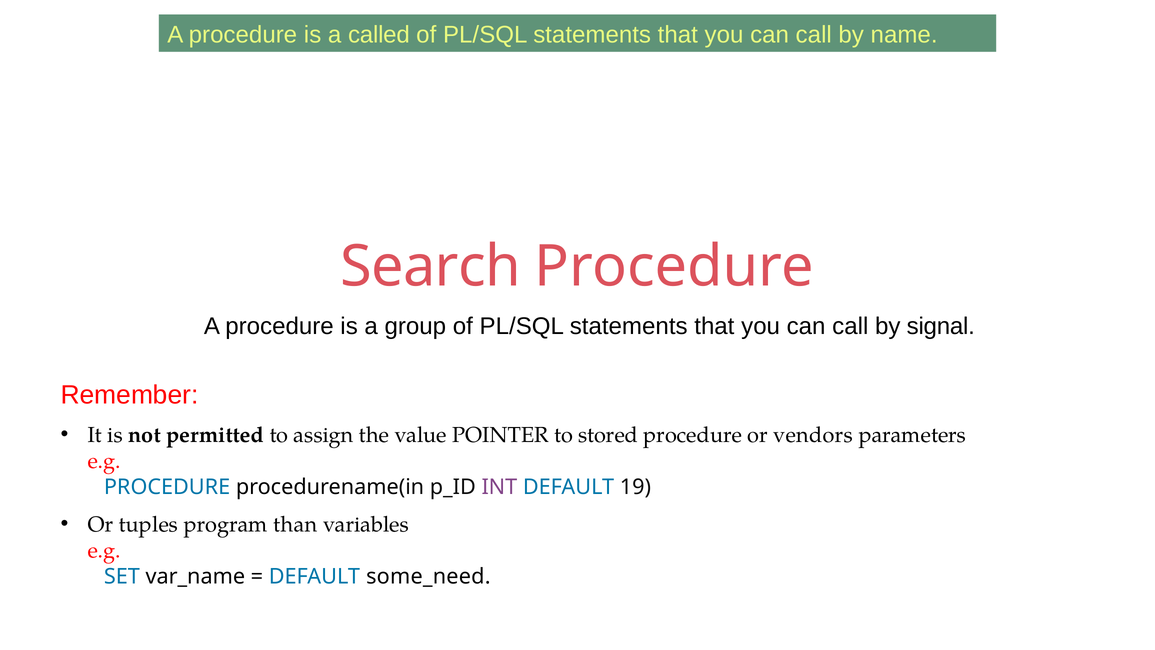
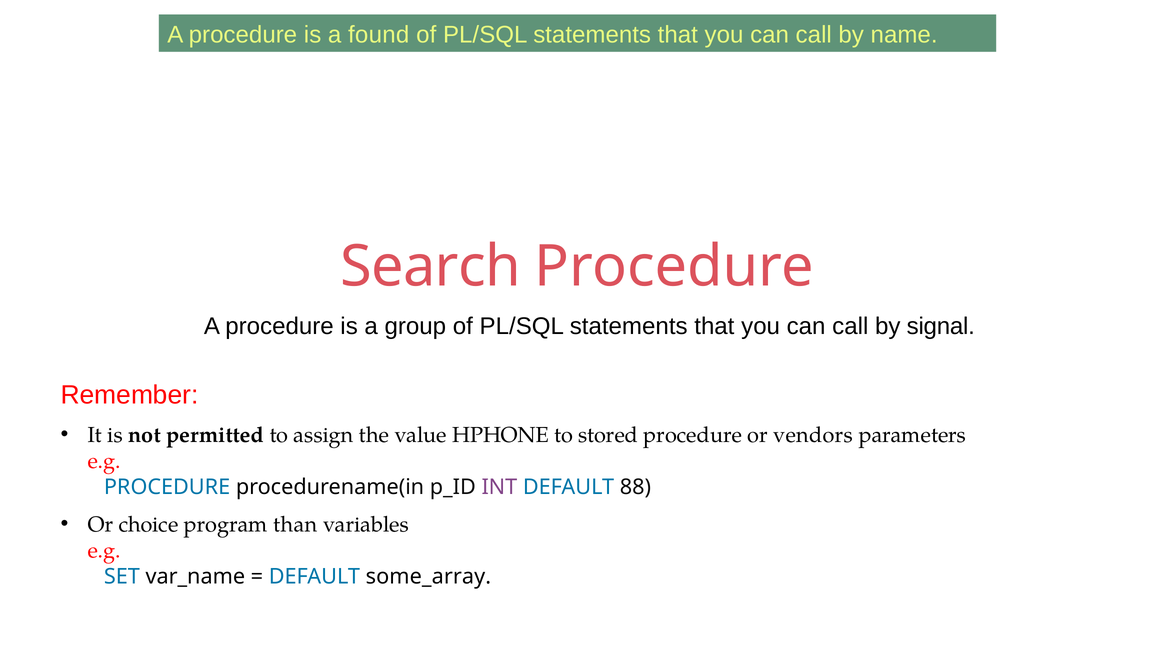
called: called -> found
POINTER: POINTER -> HPHONE
19: 19 -> 88
tuples: tuples -> choice
some_need: some_need -> some_array
